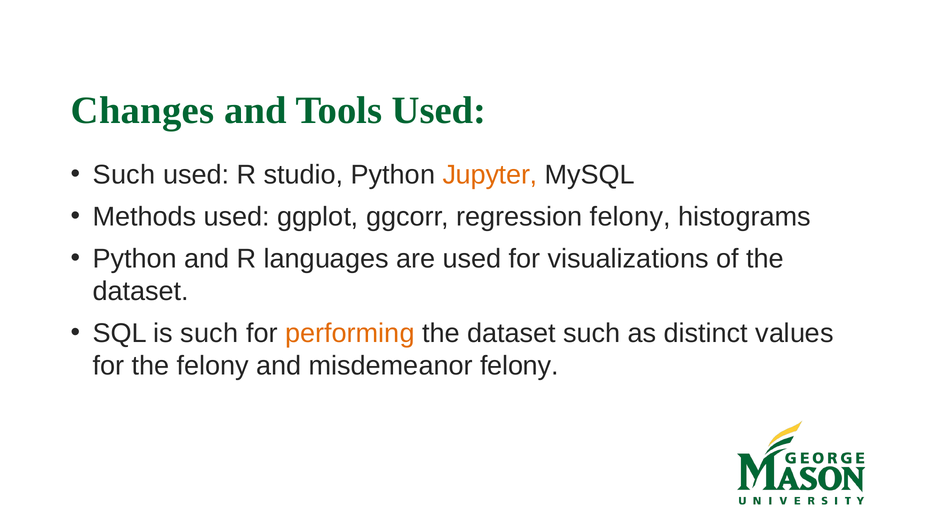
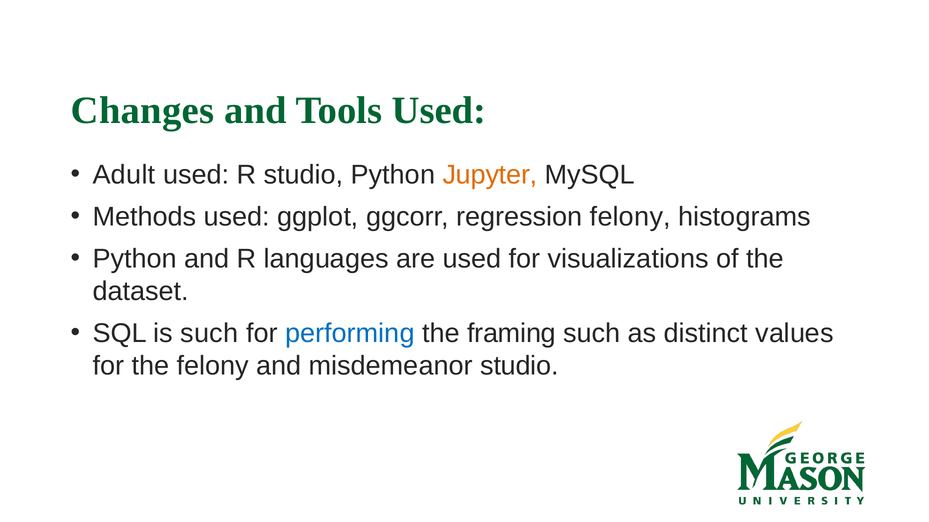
Such at (124, 175): Such -> Adult
performing colour: orange -> blue
dataset at (511, 334): dataset -> framing
misdemeanor felony: felony -> studio
